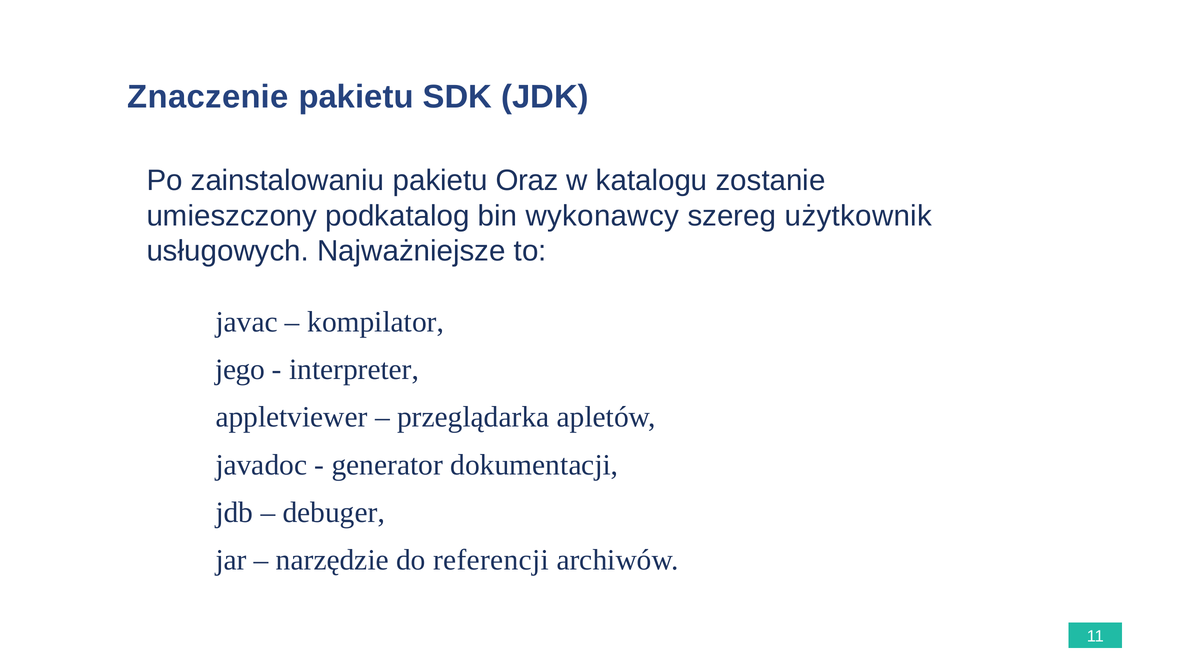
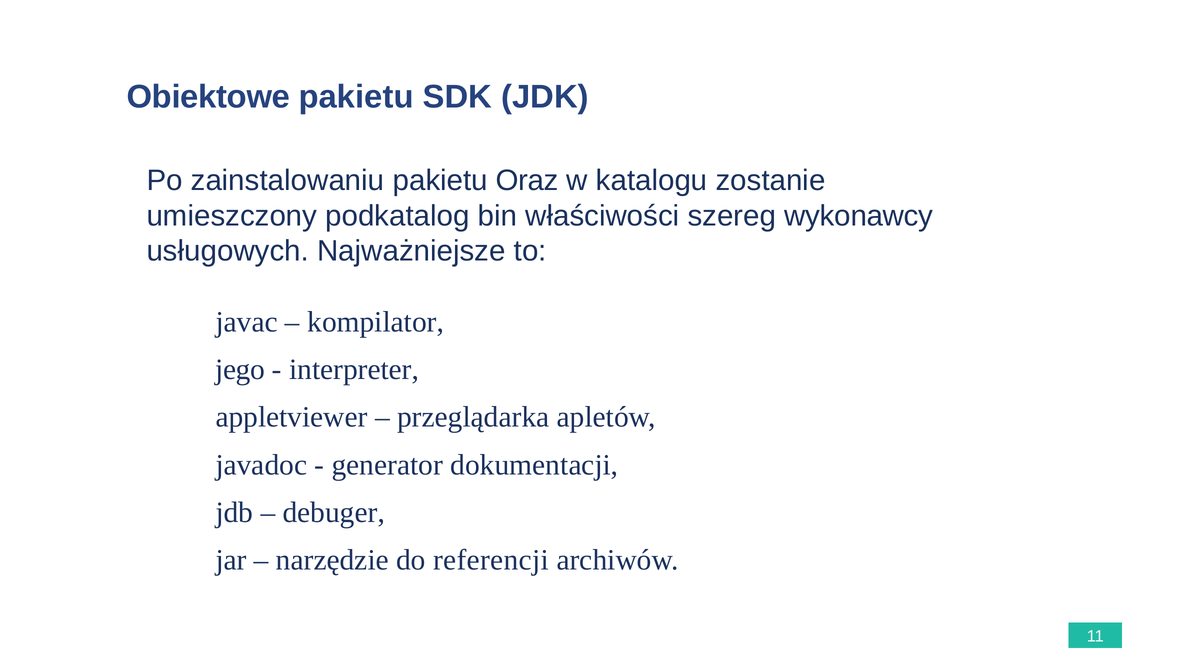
Znaczenie: Znaczenie -> Obiektowe
wykonawcy: wykonawcy -> właściwości
użytkownik: użytkownik -> wykonawcy
